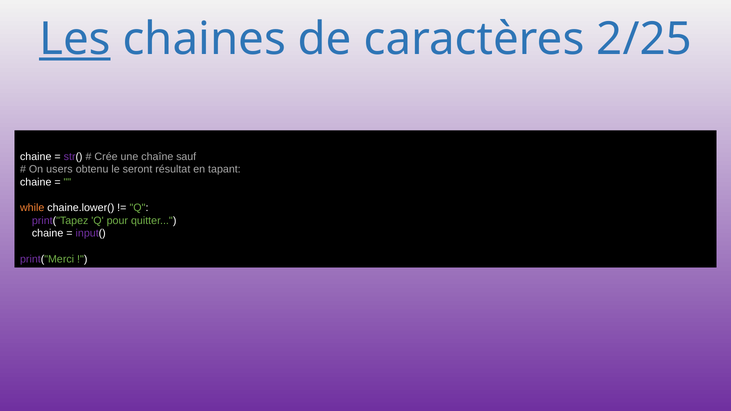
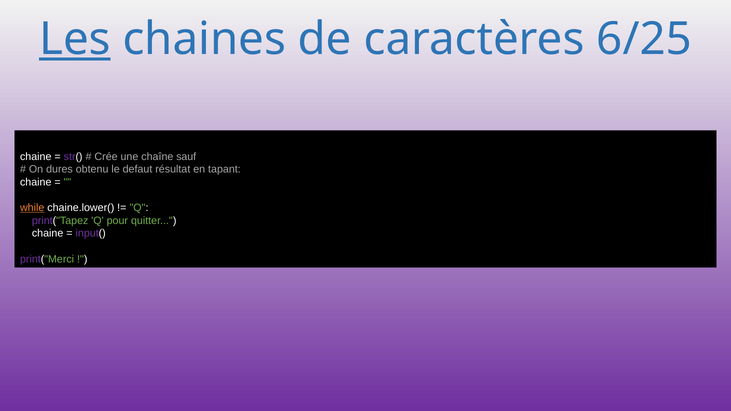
2/25: 2/25 -> 6/25
users: users -> dures
seront: seront -> defaut
while underline: none -> present
